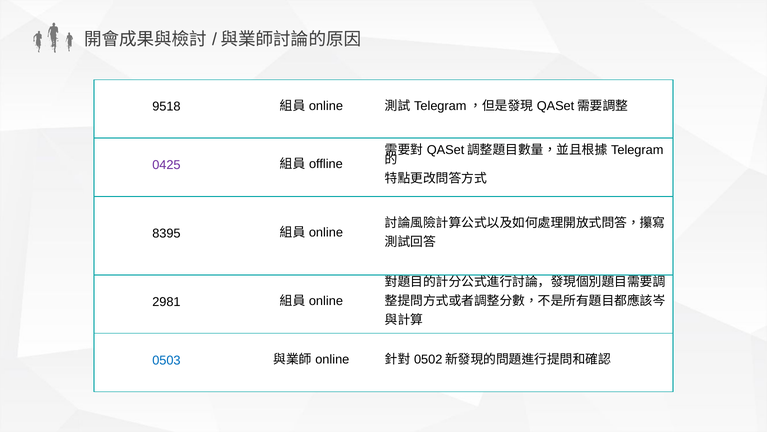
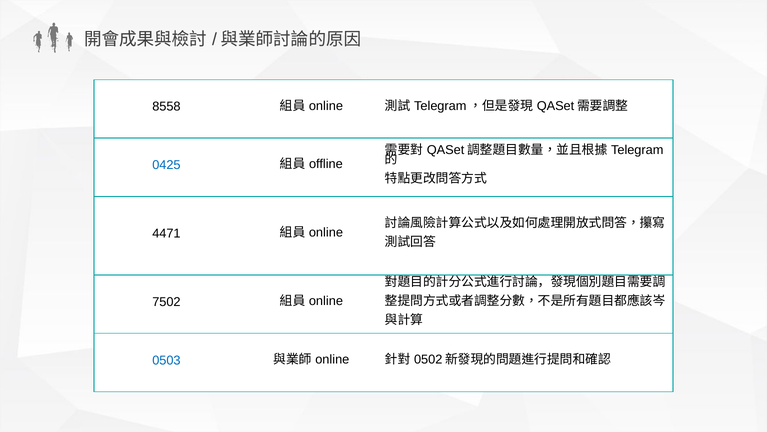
9518: 9518 -> 8558
0425 colour: purple -> blue
8395: 8395 -> 4471
2981: 2981 -> 7502
